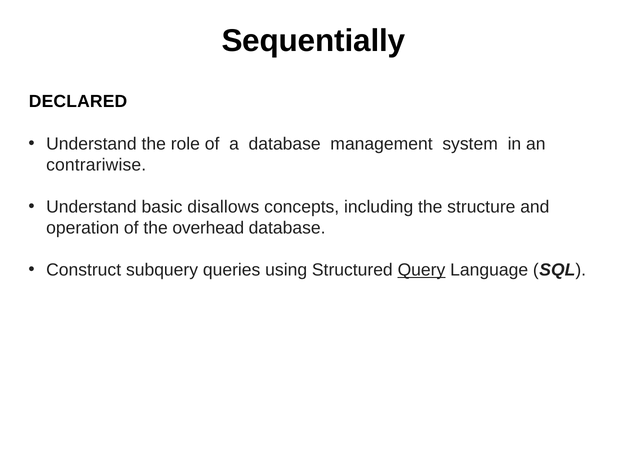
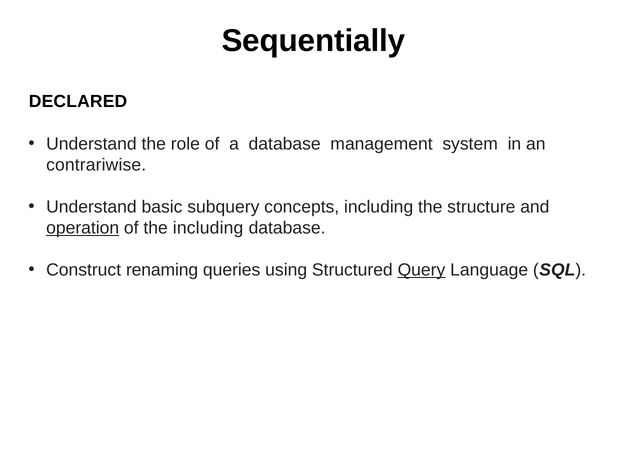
disallows: disallows -> subquery
operation underline: none -> present
the overhead: overhead -> including
subquery: subquery -> renaming
